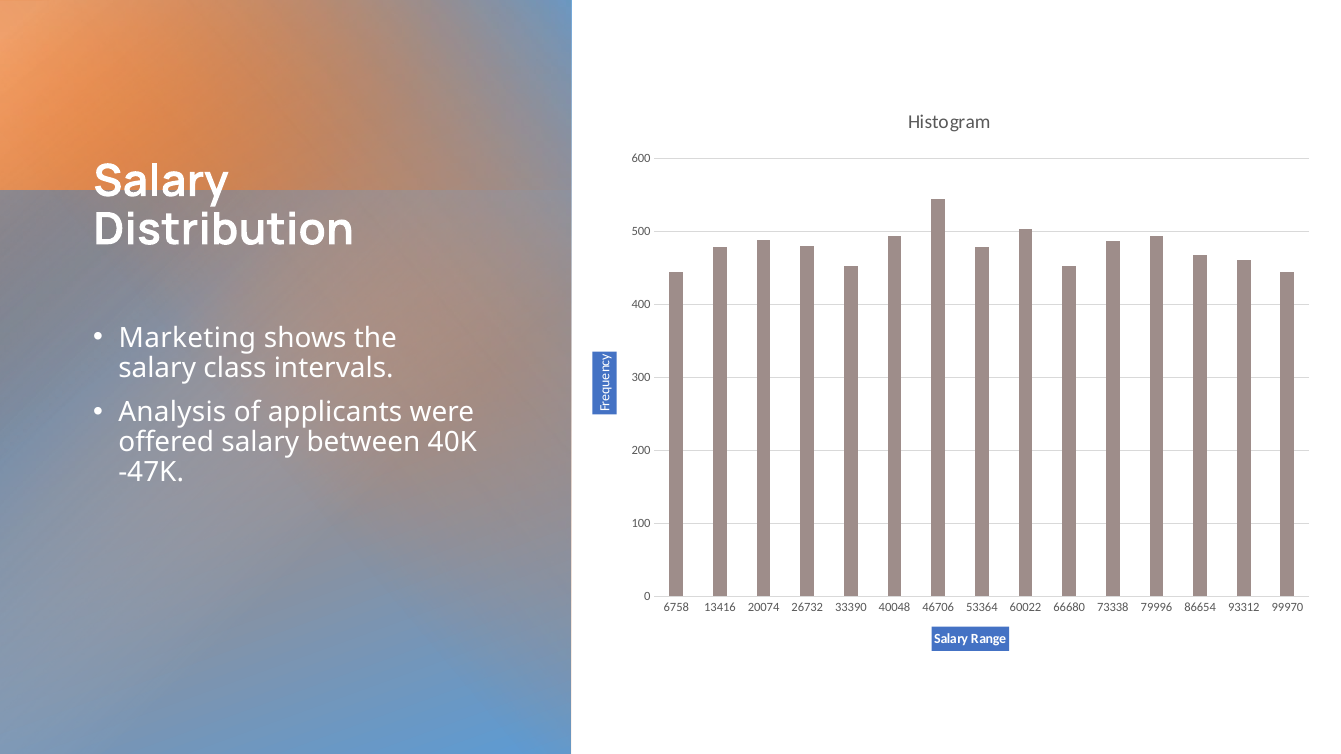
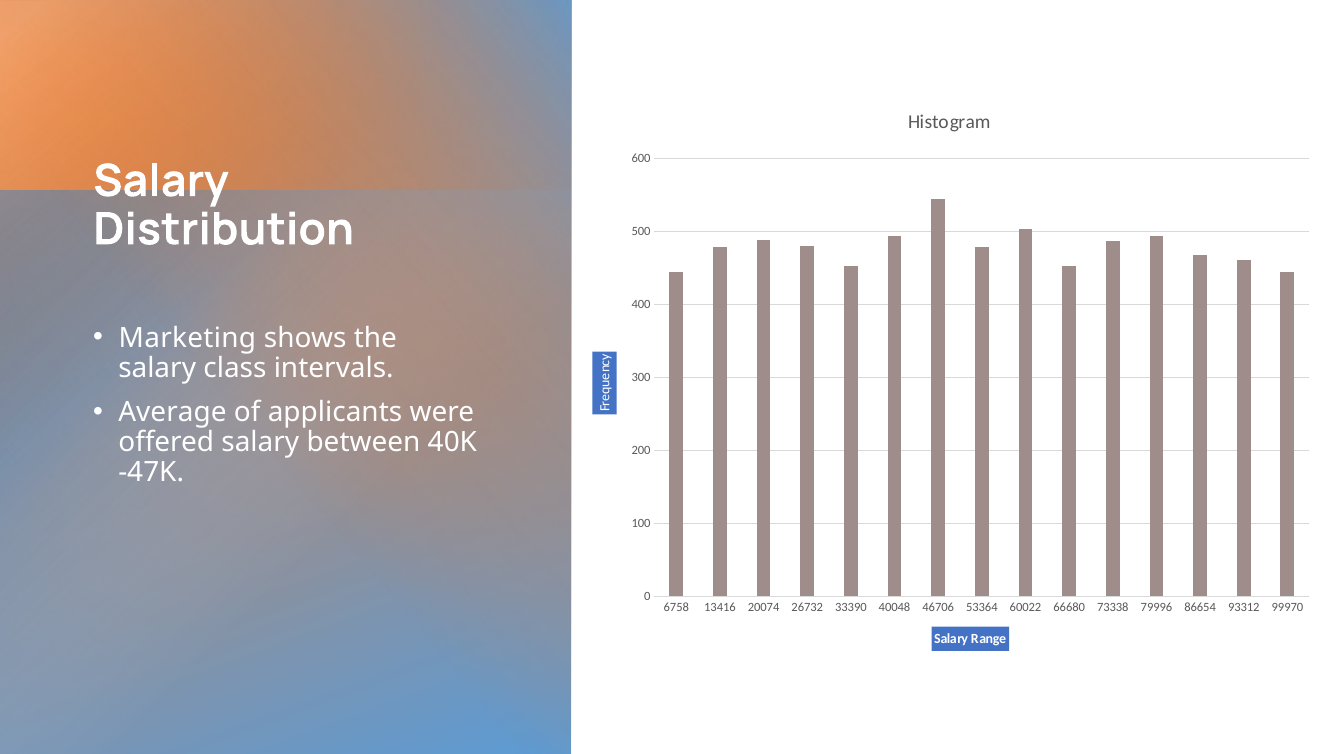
Analysis: Analysis -> Average
